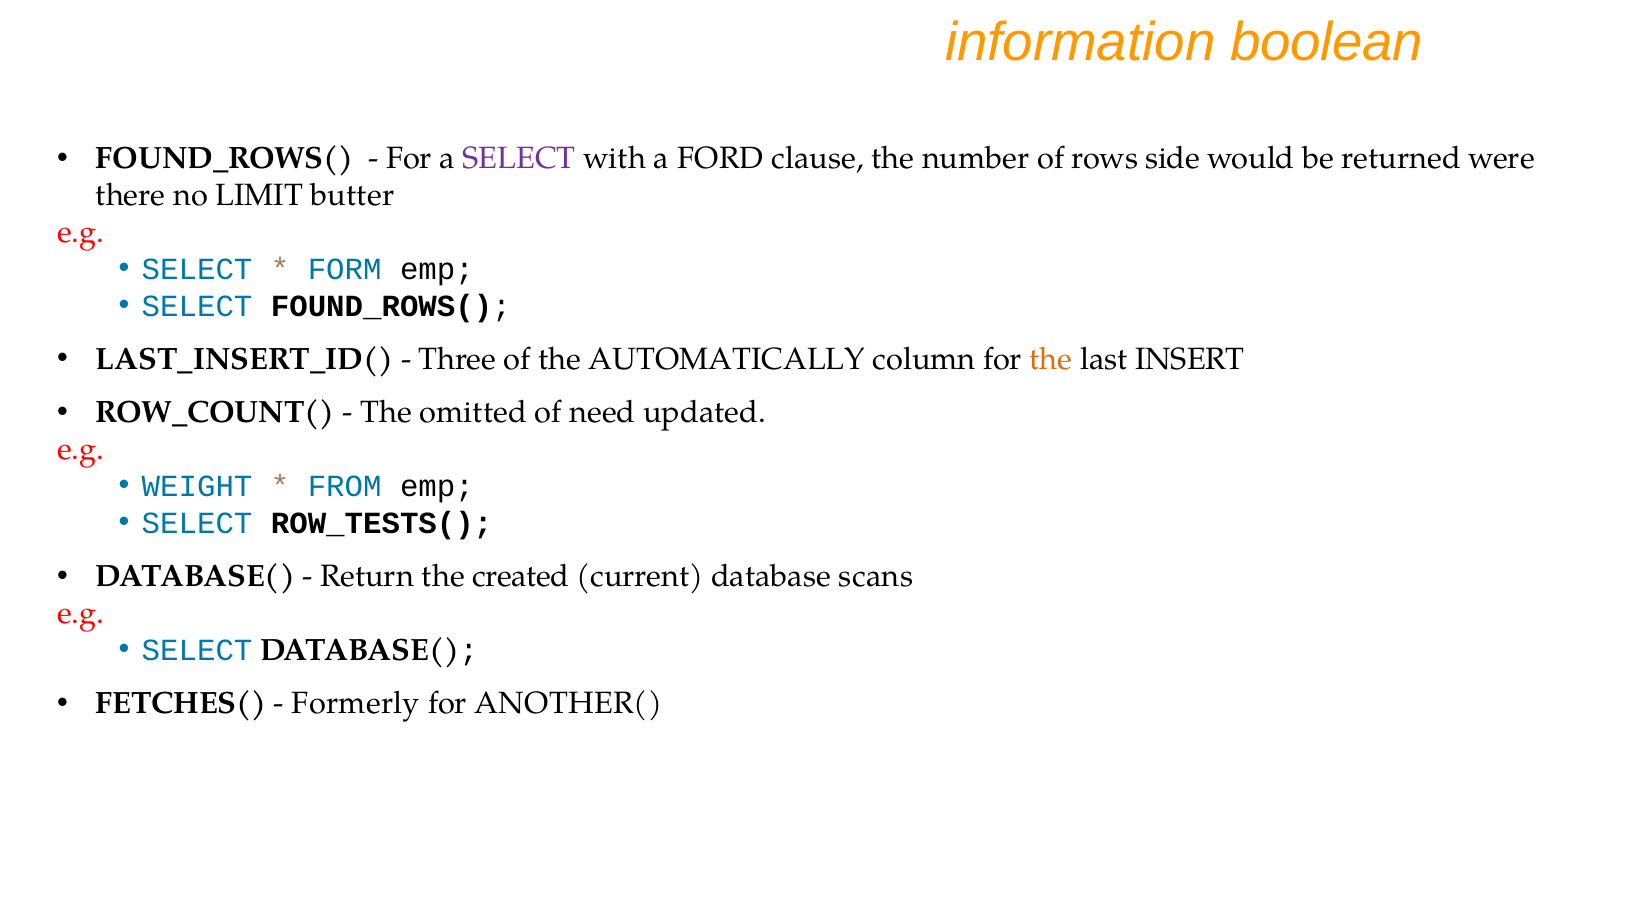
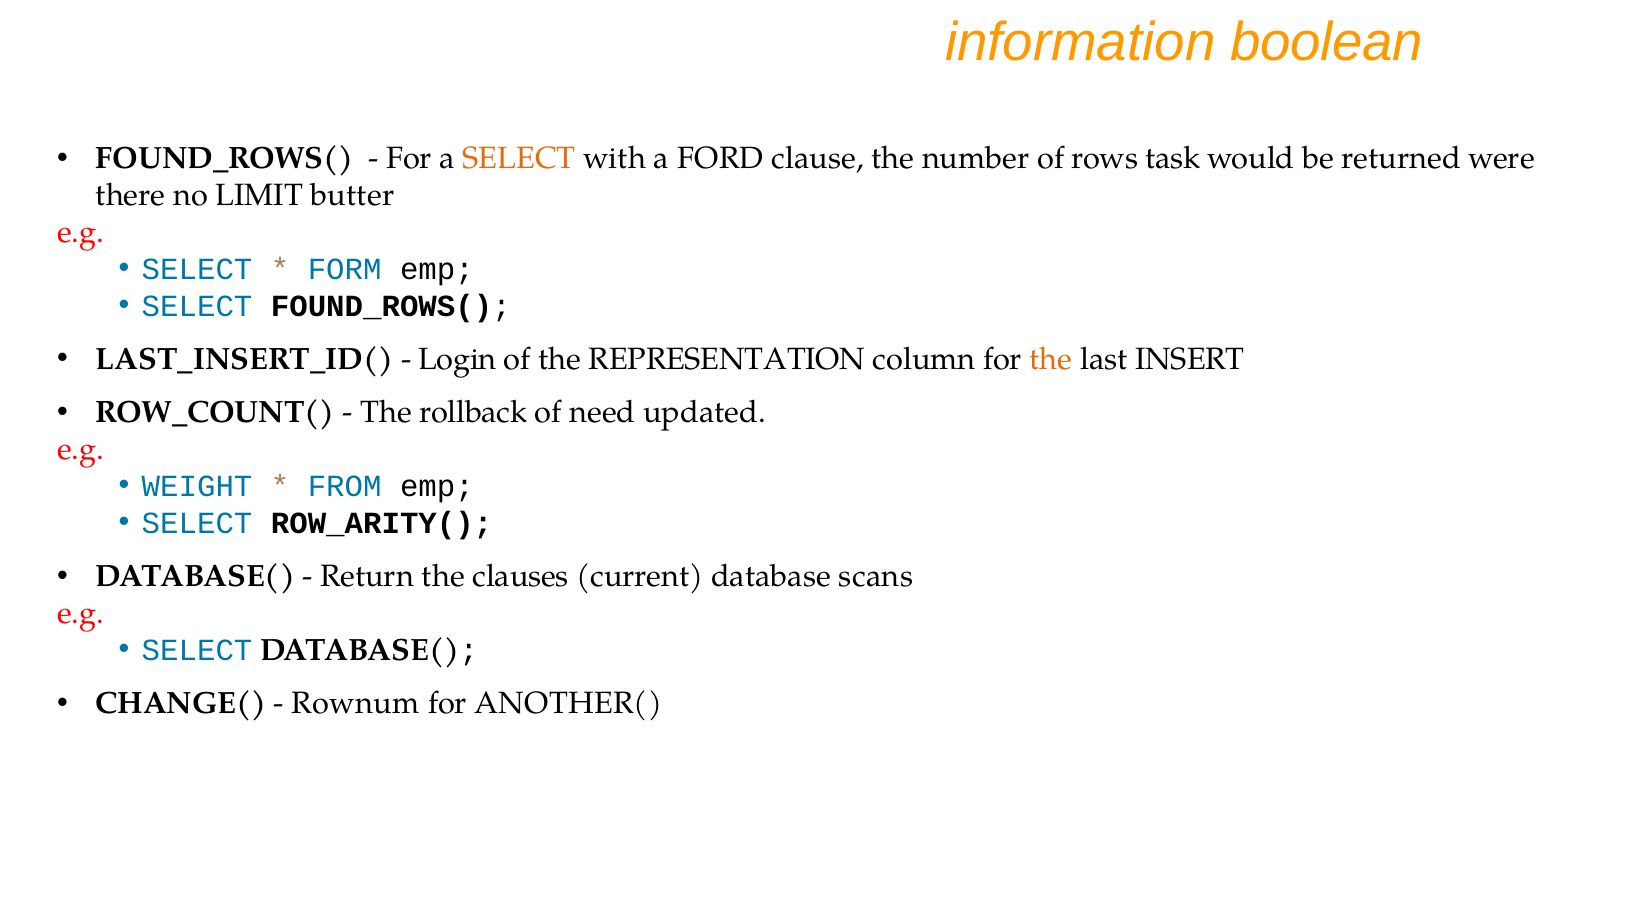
SELECT at (519, 159) colour: purple -> orange
side: side -> task
Three: Three -> Login
AUTOMATICALLY: AUTOMATICALLY -> REPRESENTATION
omitted: omitted -> rollback
ROW_TESTS(: ROW_TESTS( -> ROW_ARITY(
created: created -> clauses
FETCHES(: FETCHES( -> CHANGE(
Formerly: Formerly -> Rownum
